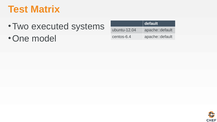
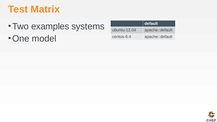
executed: executed -> examples
